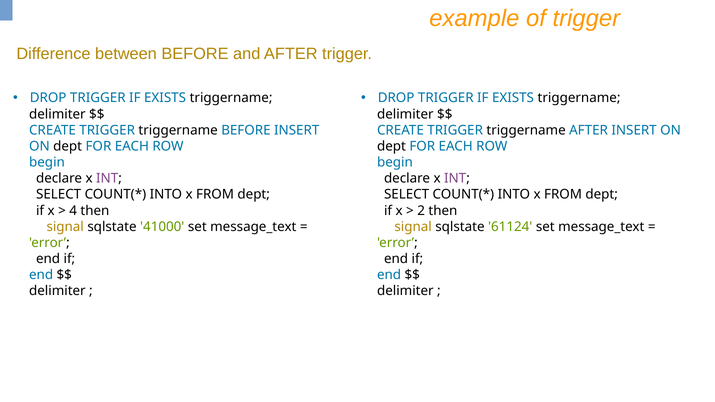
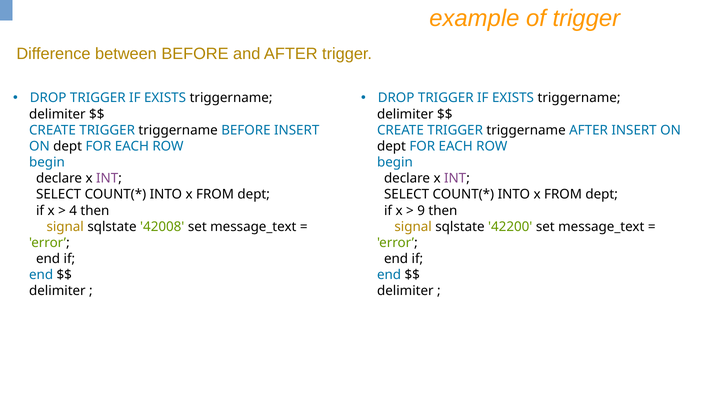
2: 2 -> 9
41000: 41000 -> 42008
61124: 61124 -> 42200
